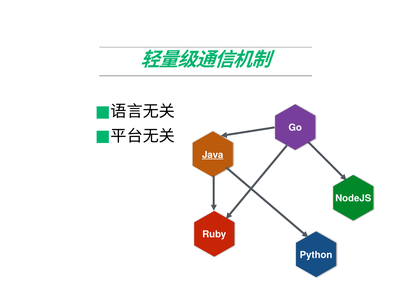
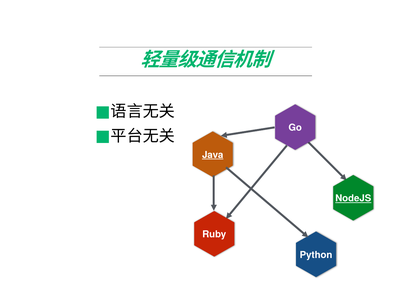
NodeJS underline: none -> present
